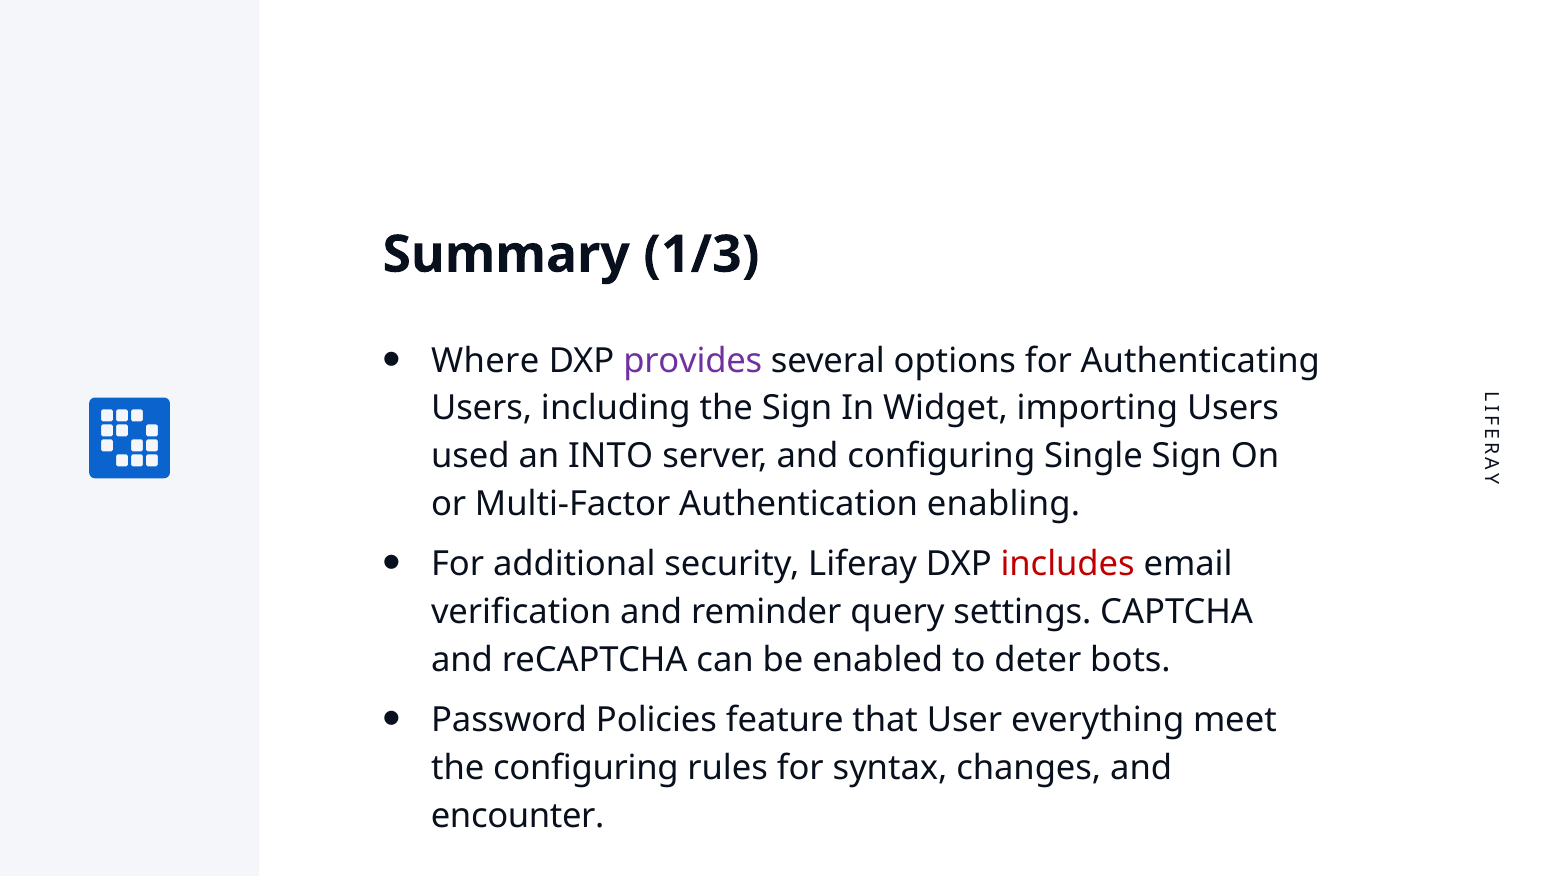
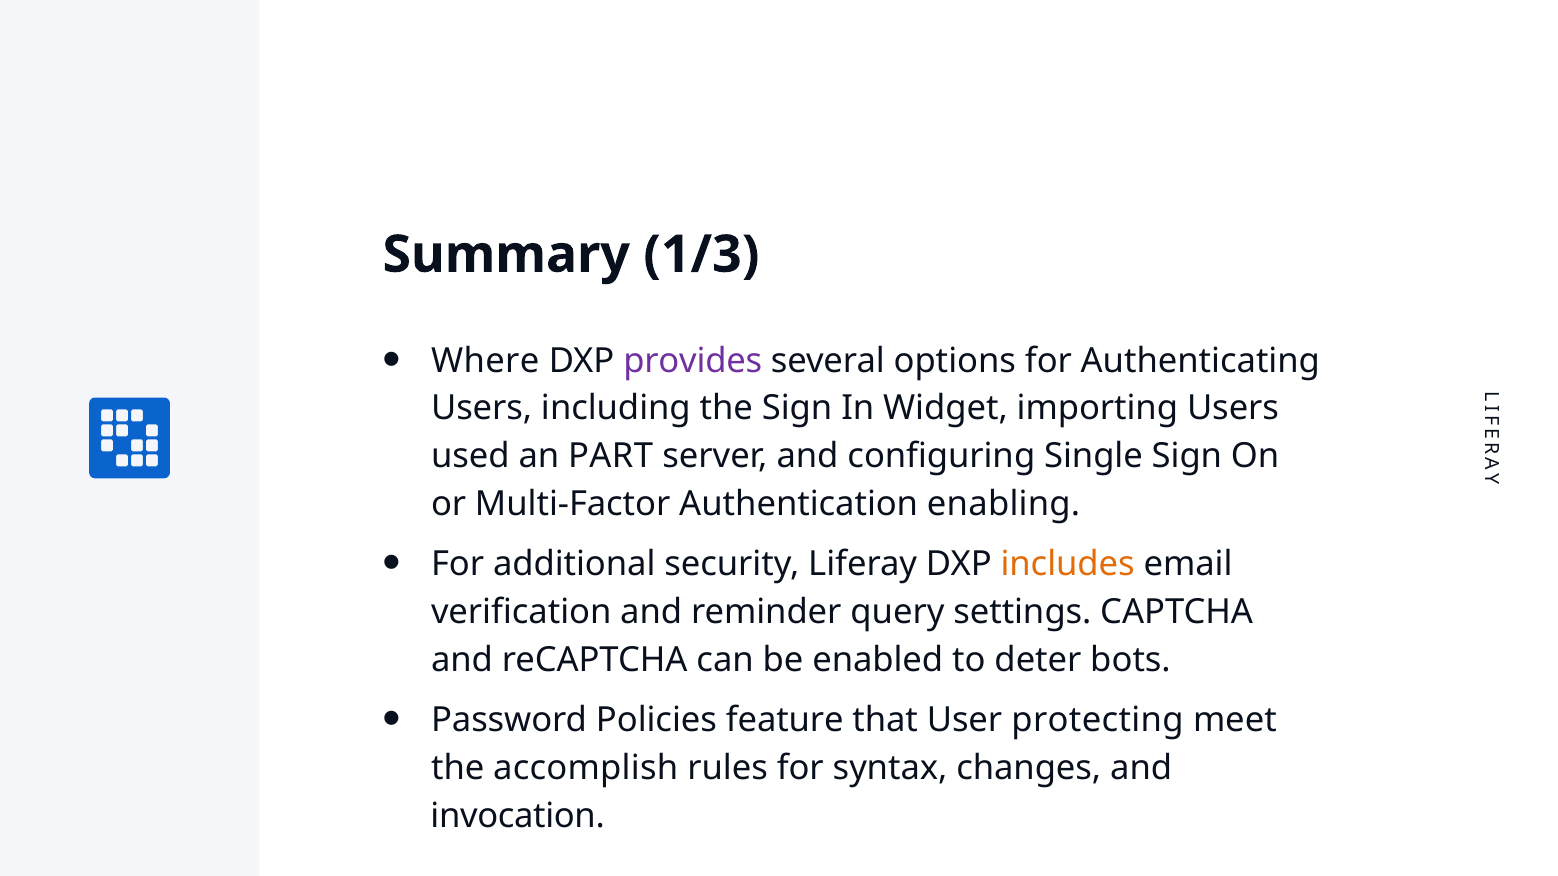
INTO: INTO -> PART
includes colour: red -> orange
everything: everything -> protecting
the configuring: configuring -> accomplish
encounter: encounter -> invocation
